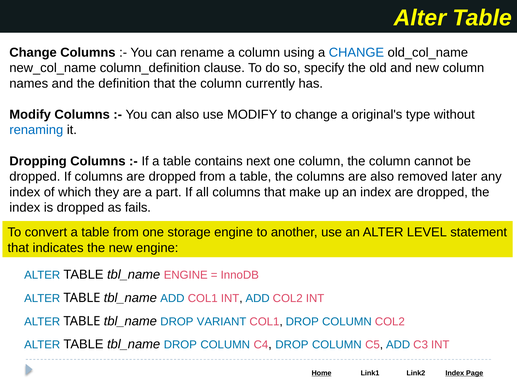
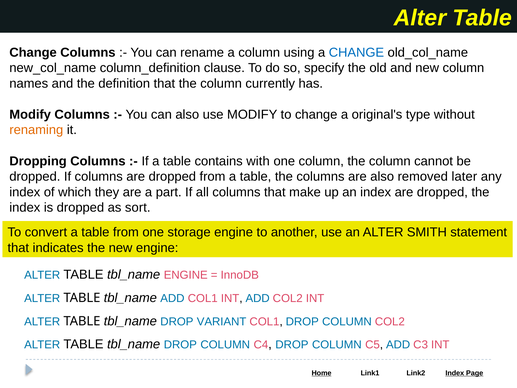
renaming colour: blue -> orange
next: next -> with
fails: fails -> sort
LEVEL: LEVEL -> SMITH
